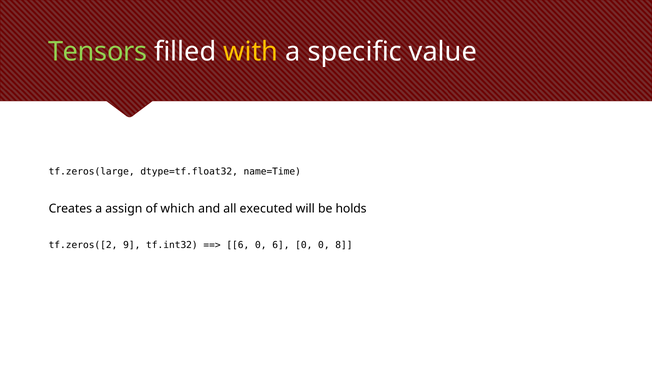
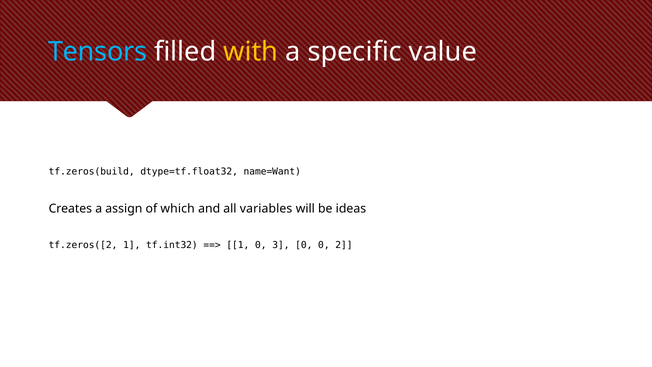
Tensors colour: light green -> light blue
tf.zeros(large: tf.zeros(large -> tf.zeros(build
name=Time: name=Time -> name=Want
executed: executed -> variables
holds: holds -> ideas
tf.zeros([2 9: 9 -> 1
6 at (238, 245): 6 -> 1
0 6: 6 -> 3
8: 8 -> 2
